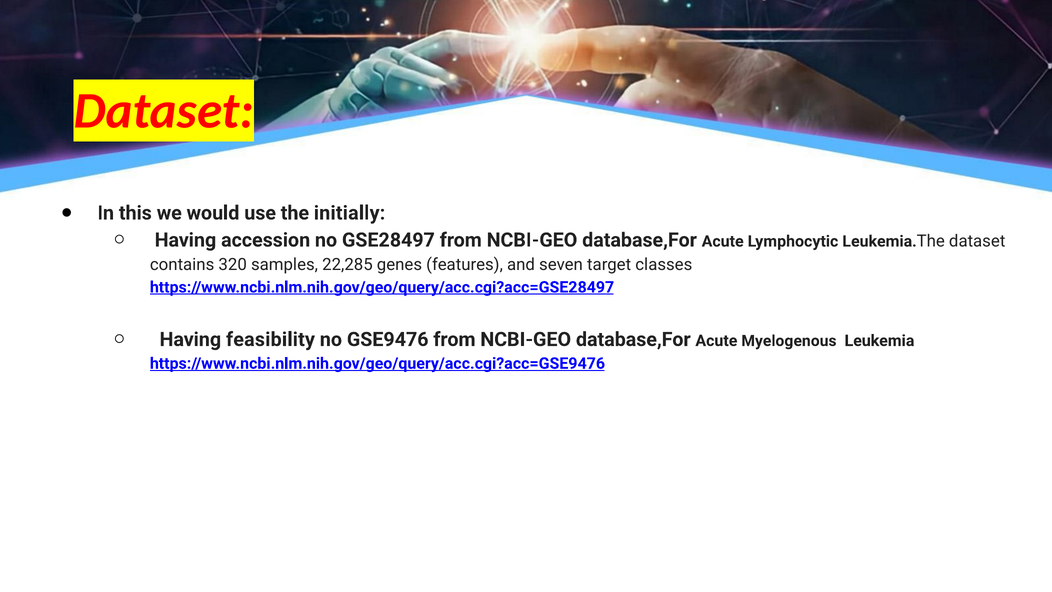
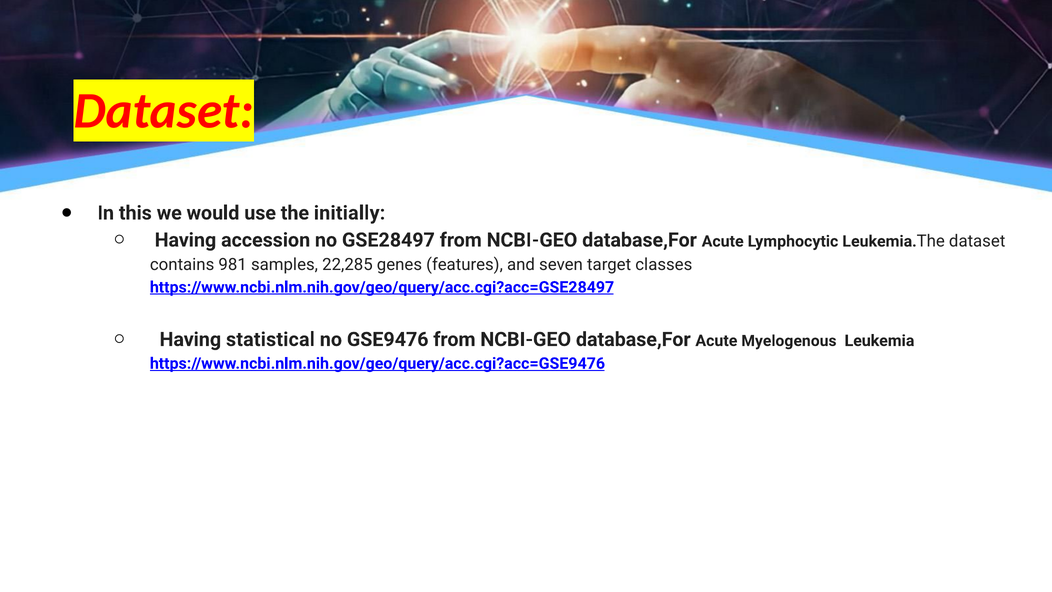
320: 320 -> 981
feasibility: feasibility -> statistical
